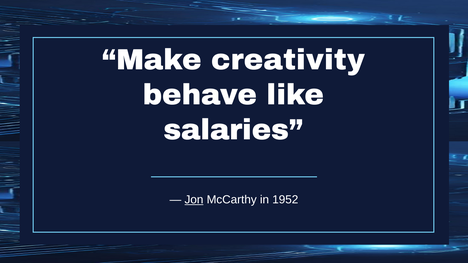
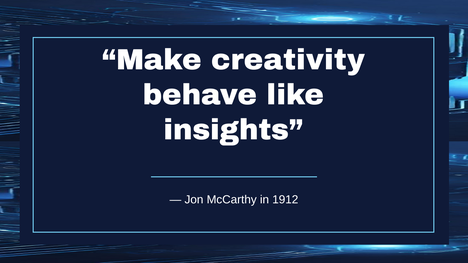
salaries: salaries -> insights
Jon underline: present -> none
1952: 1952 -> 1912
